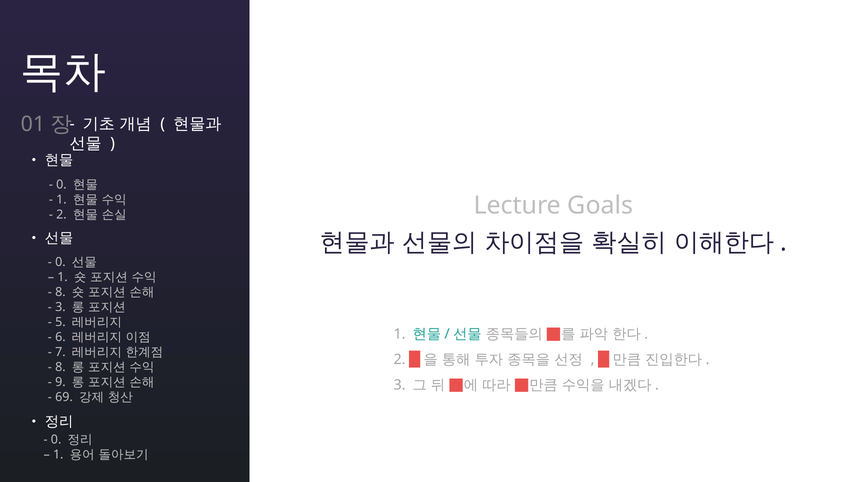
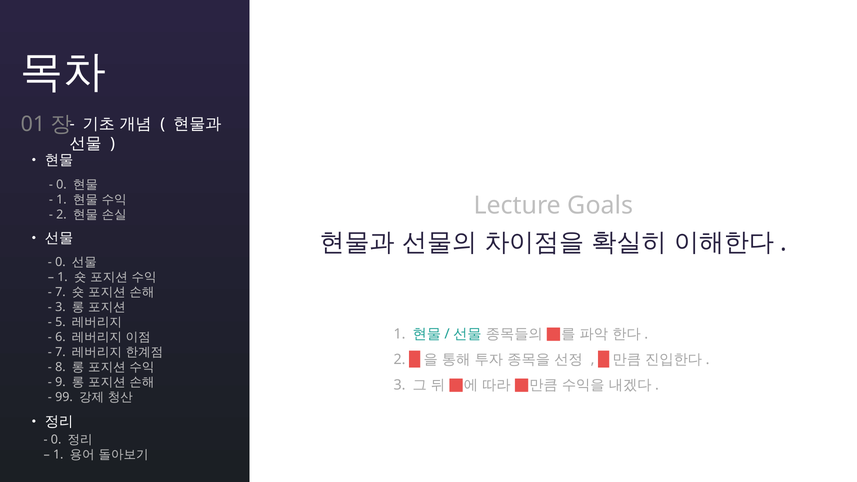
8 at (60, 292): 8 -> 7
69: 69 -> 99
